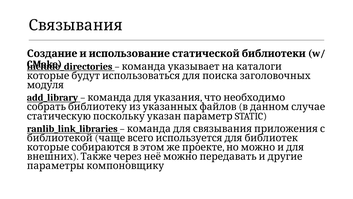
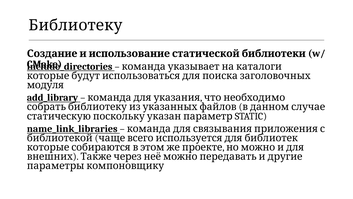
Связывания: Связывания -> Библиотеку
ranlib_link_libraries: ranlib_link_libraries -> name_link_libraries
